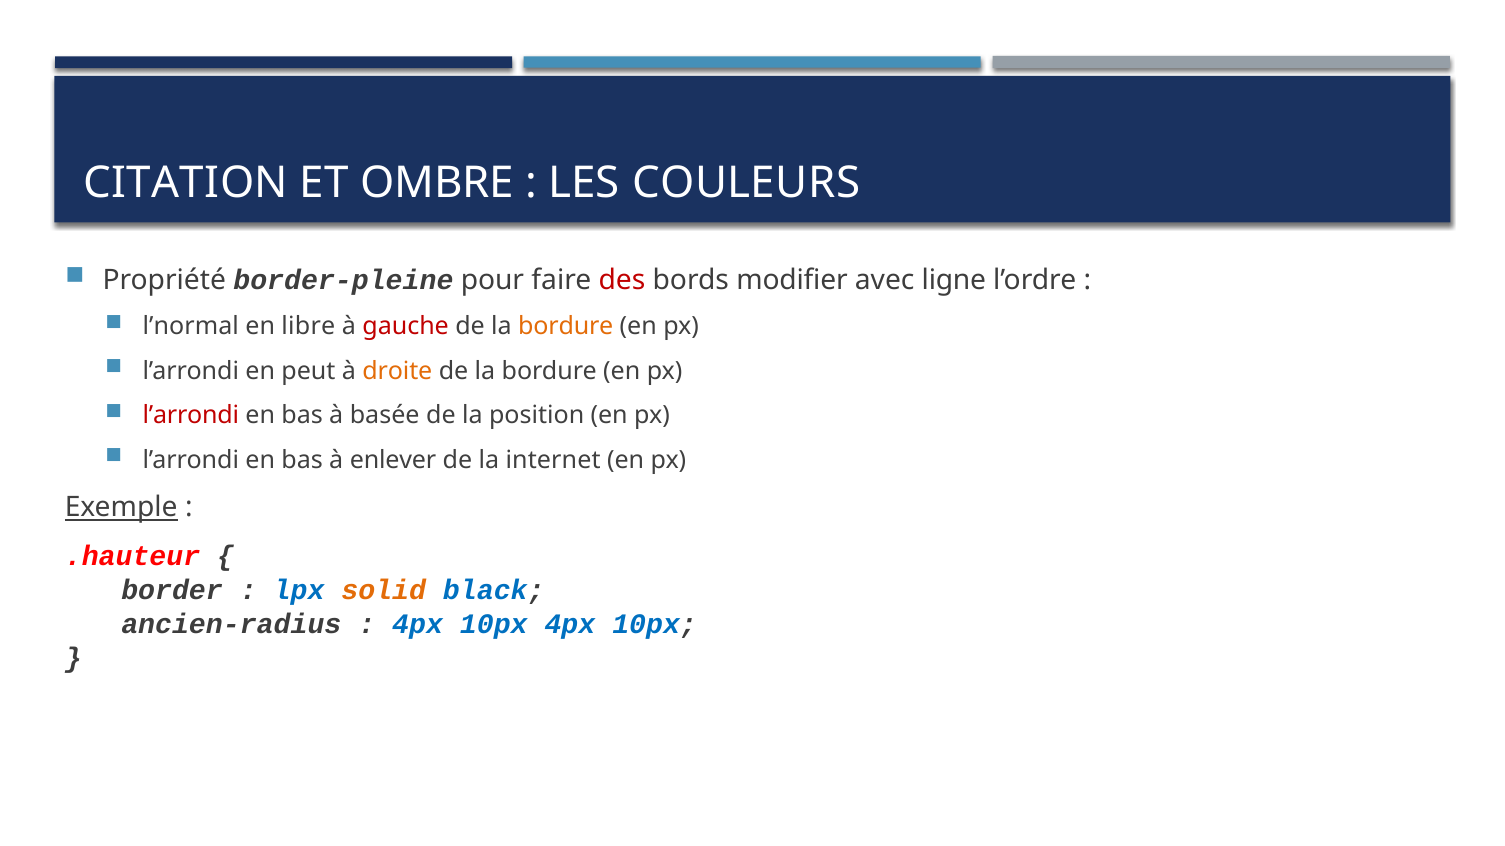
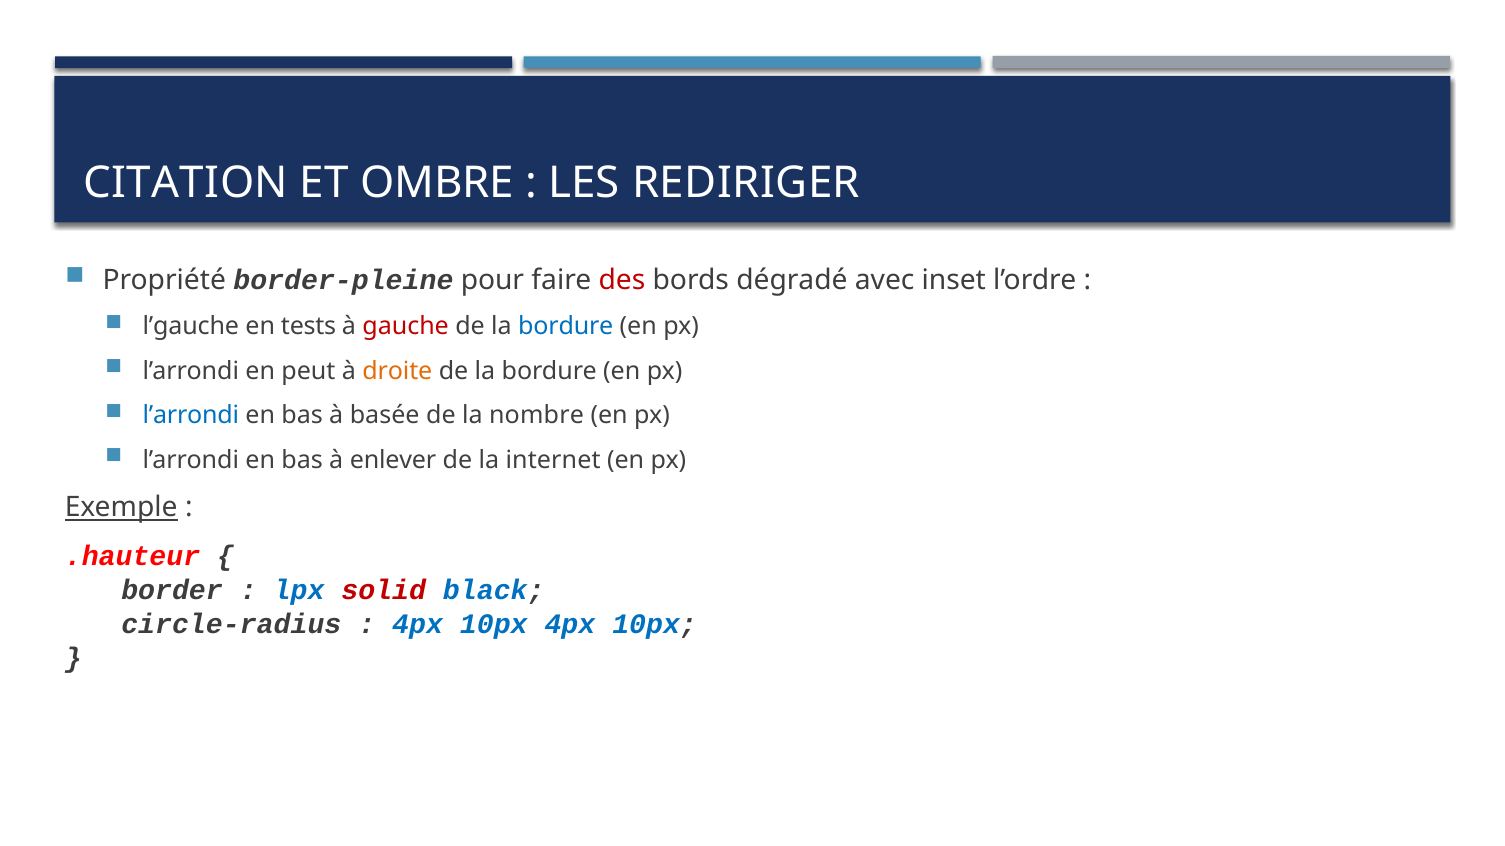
COULEURS: COULEURS -> REDIRIGER
modifier: modifier -> dégradé
ligne: ligne -> inset
l’normal: l’normal -> l’gauche
libre: libre -> tests
bordure at (566, 327) colour: orange -> blue
l’arrondi at (191, 416) colour: red -> blue
position: position -> nombre
solid colour: orange -> red
ancien-radius: ancien-radius -> circle-radius
